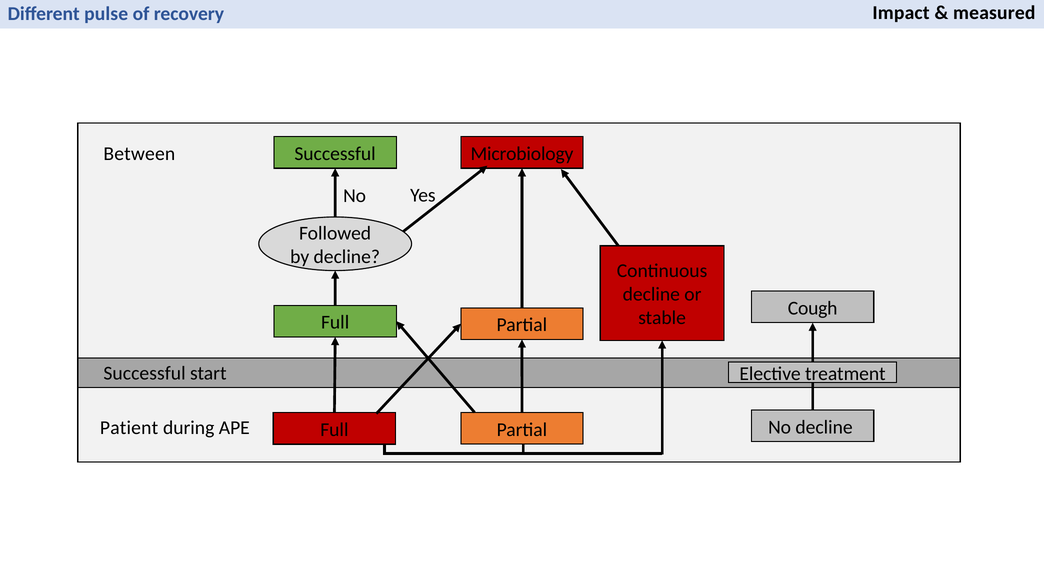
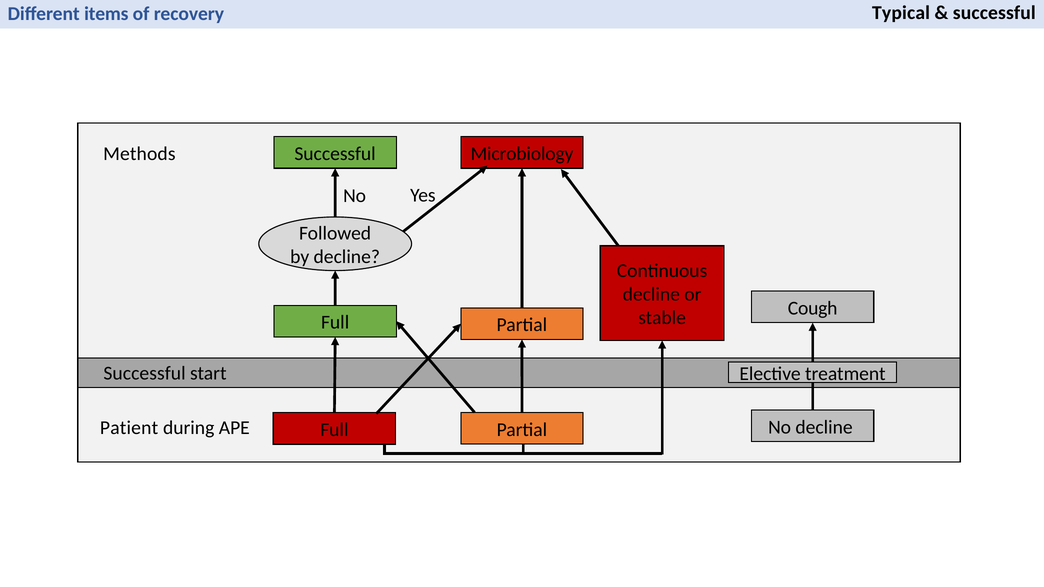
pulse: pulse -> items
Impact: Impact -> Typical
measured at (994, 13): measured -> successful
Between: Between -> Methods
